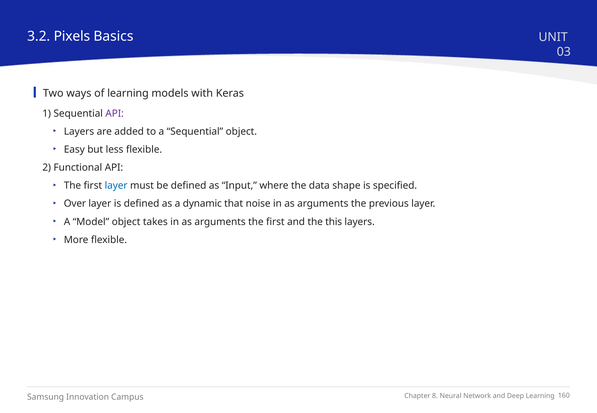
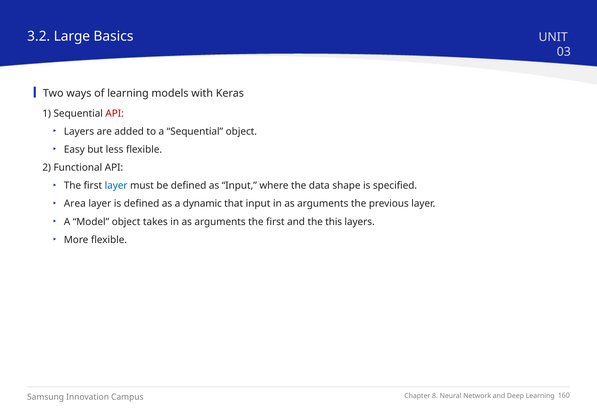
Pixels: Pixels -> Large
API at (115, 114) colour: purple -> red
Over: Over -> Area
that noise: noise -> input
